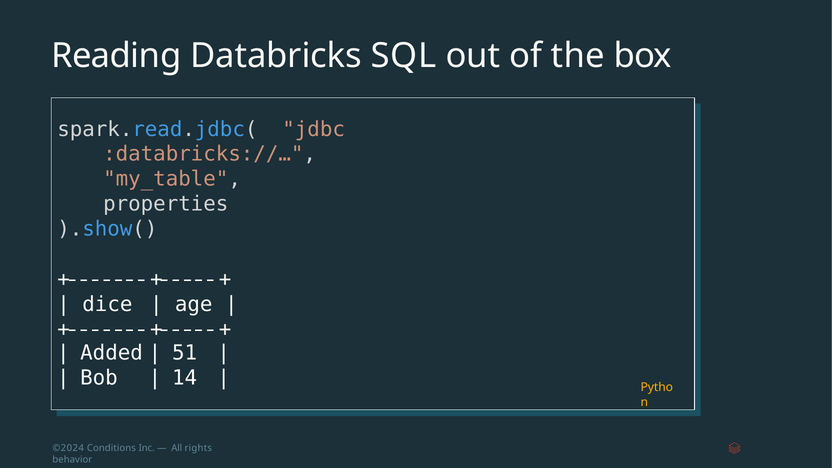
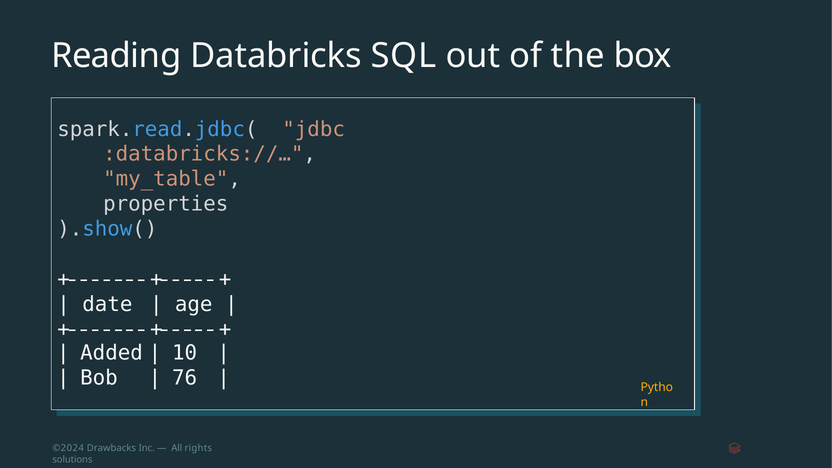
dice: dice -> date
51: 51 -> 10
14: 14 -> 76
Conditions: Conditions -> Drawbacks
behavior: behavior -> solutions
